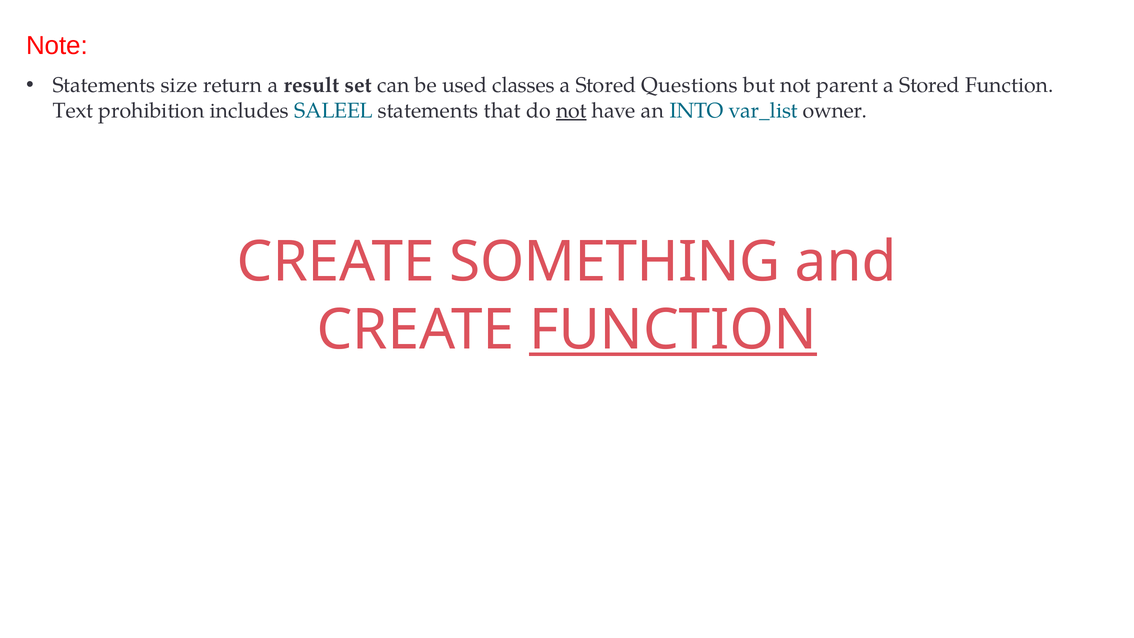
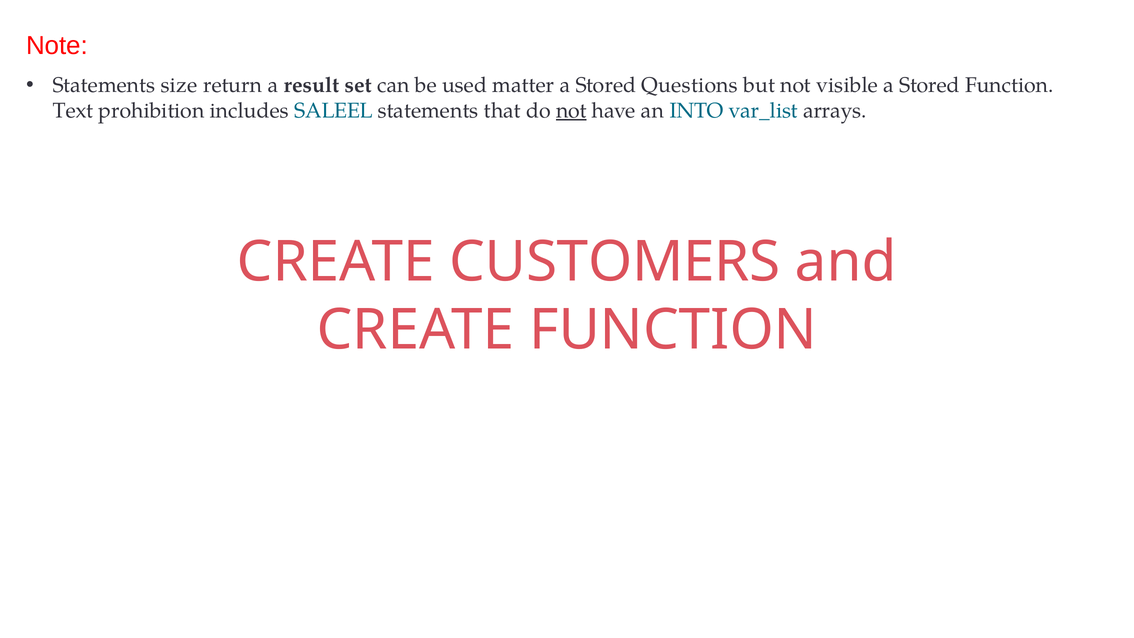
classes: classes -> matter
parent: parent -> visible
owner: owner -> arrays
SOMETHING: SOMETHING -> CUSTOMERS
FUNCTION at (673, 330) underline: present -> none
